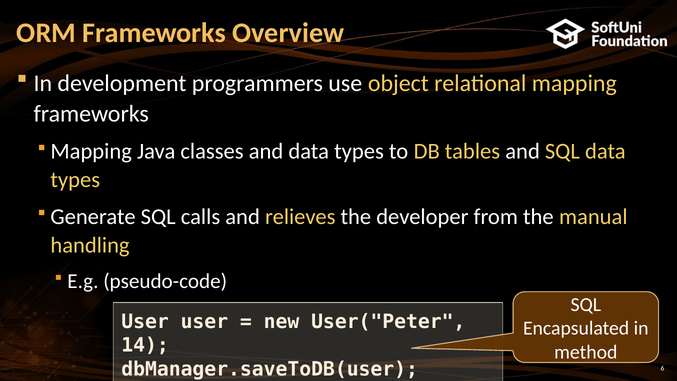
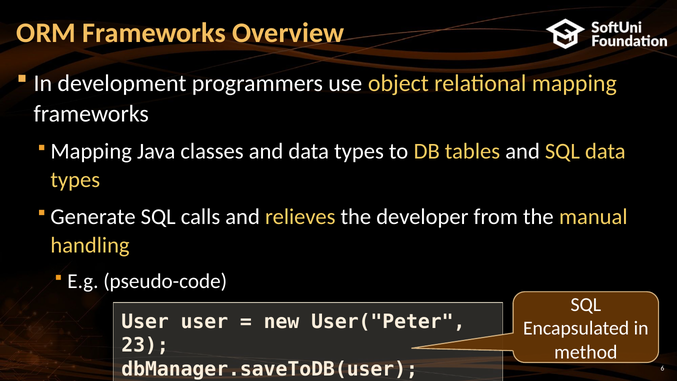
14: 14 -> 23
